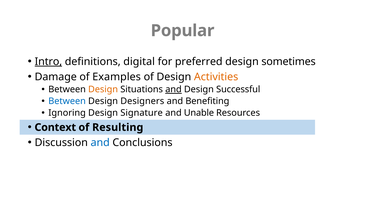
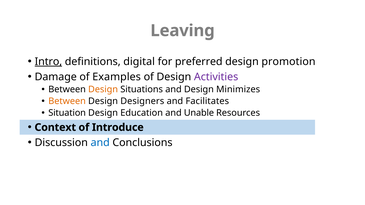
Popular: Popular -> Leaving
sometimes: sometimes -> promotion
Activities colour: orange -> purple
and at (173, 90) underline: present -> none
Successful: Successful -> Minimizes
Between at (67, 101) colour: blue -> orange
Benefiting: Benefiting -> Facilitates
Ignoring: Ignoring -> Situation
Signature: Signature -> Education
Resulting: Resulting -> Introduce
